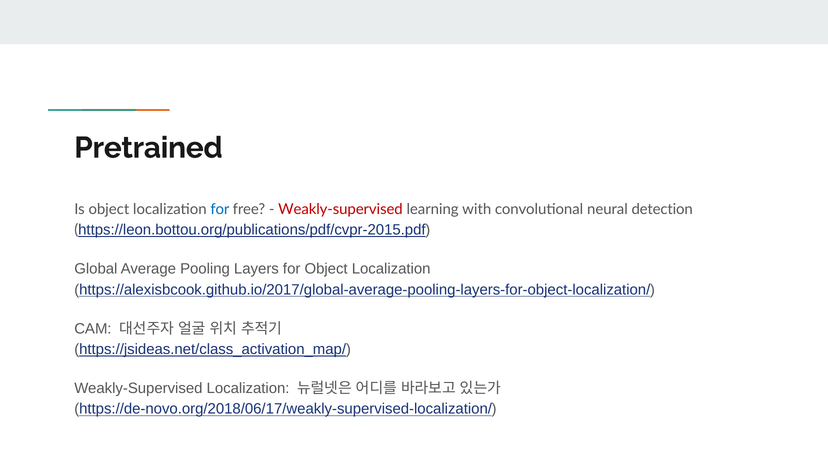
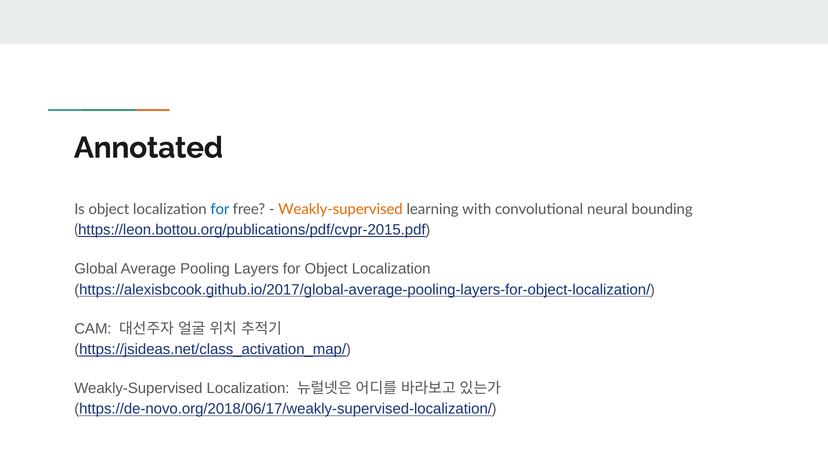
Pretrained: Pretrained -> Annotated
Weakly-supervised at (340, 209) colour: red -> orange
detection: detection -> bounding
